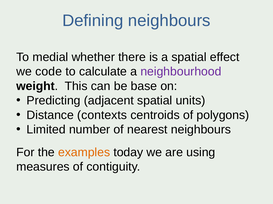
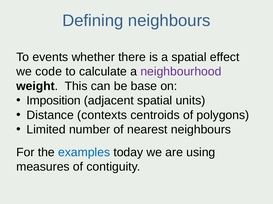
medial: medial -> events
Predicting: Predicting -> Imposition
examples colour: orange -> blue
